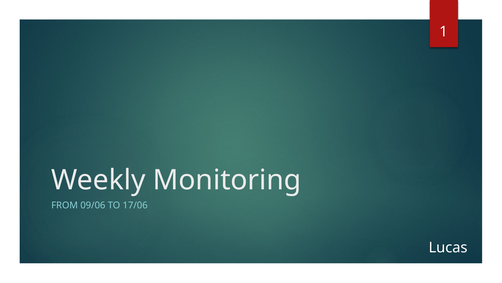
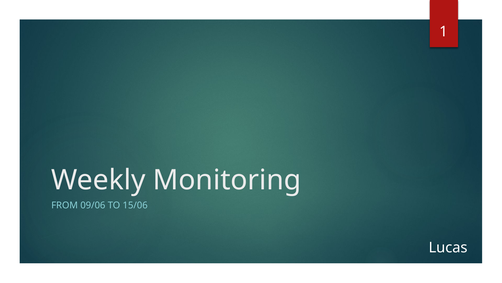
17/06: 17/06 -> 15/06
